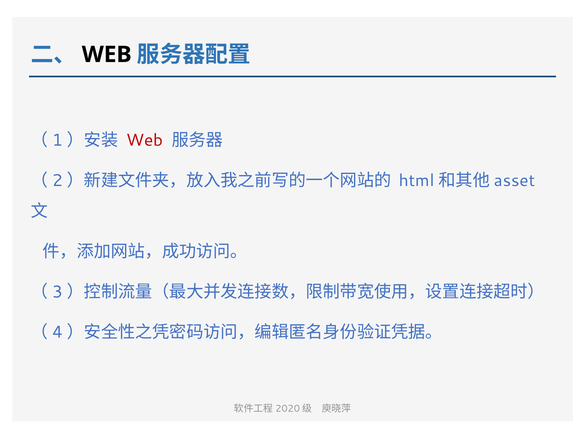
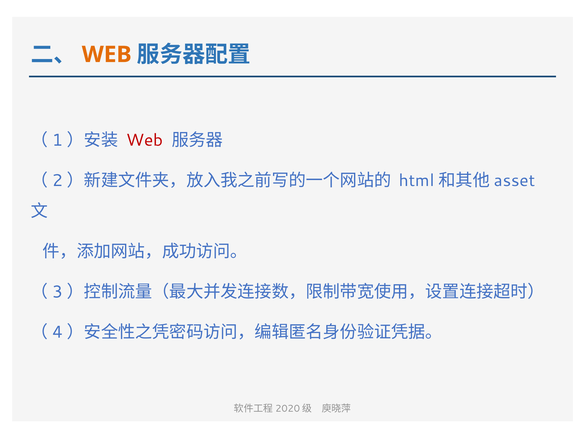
WEB at (107, 55) colour: black -> orange
